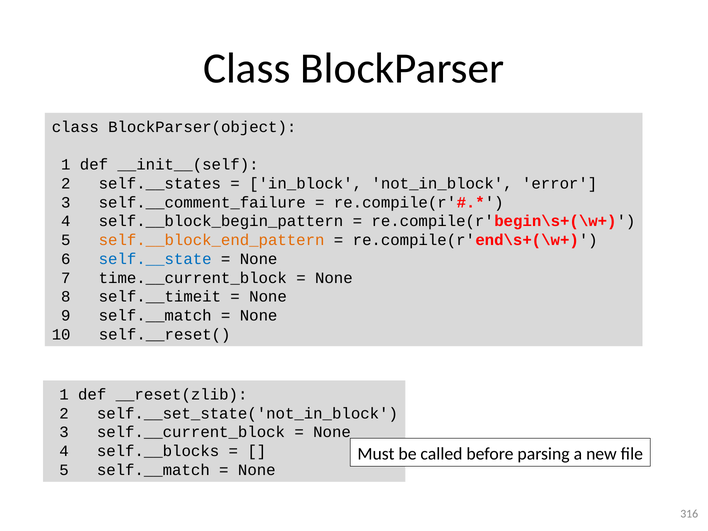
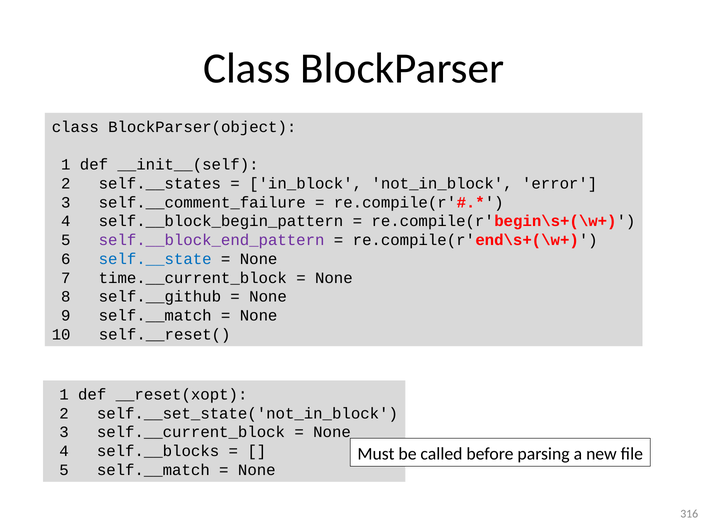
self.__block_end_pattern colour: orange -> purple
self.__timeit: self.__timeit -> self.__github
__reset(zlib: __reset(zlib -> __reset(xopt
